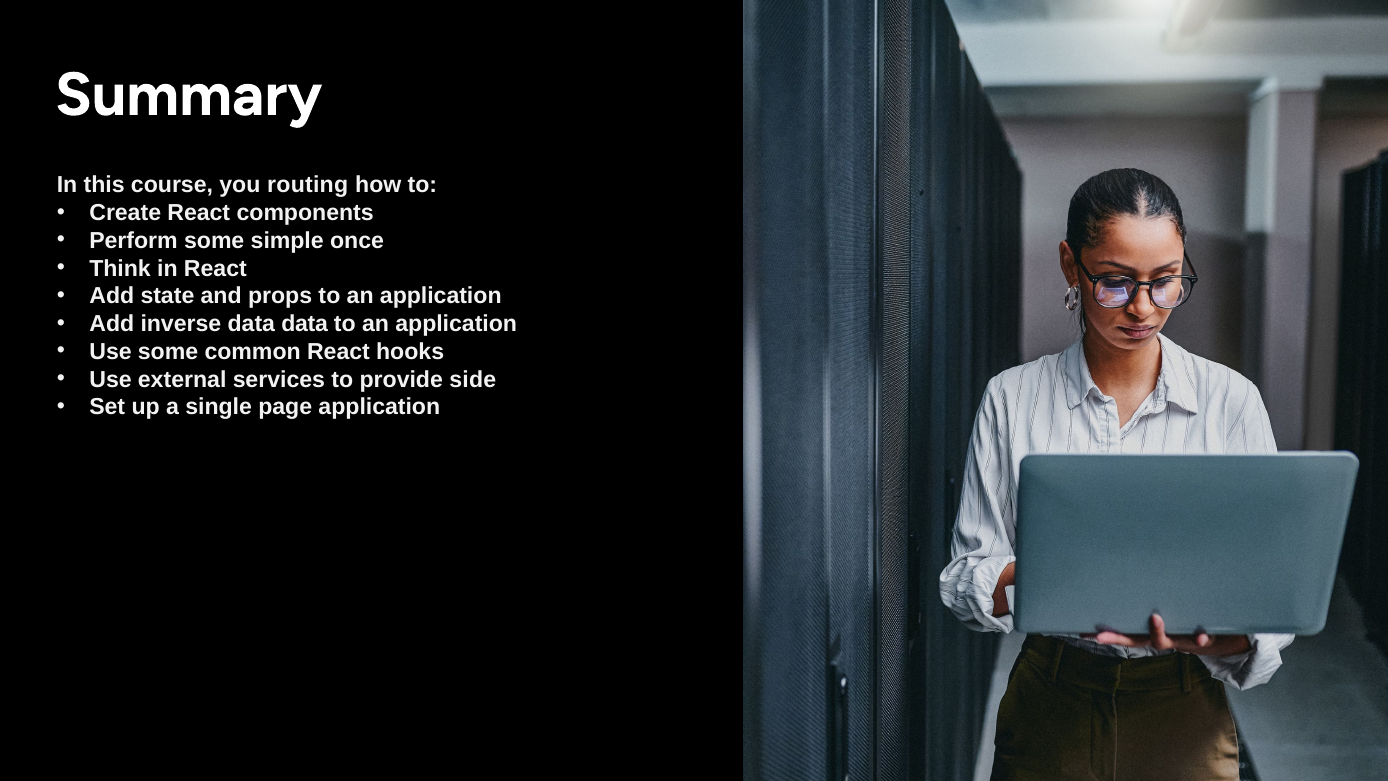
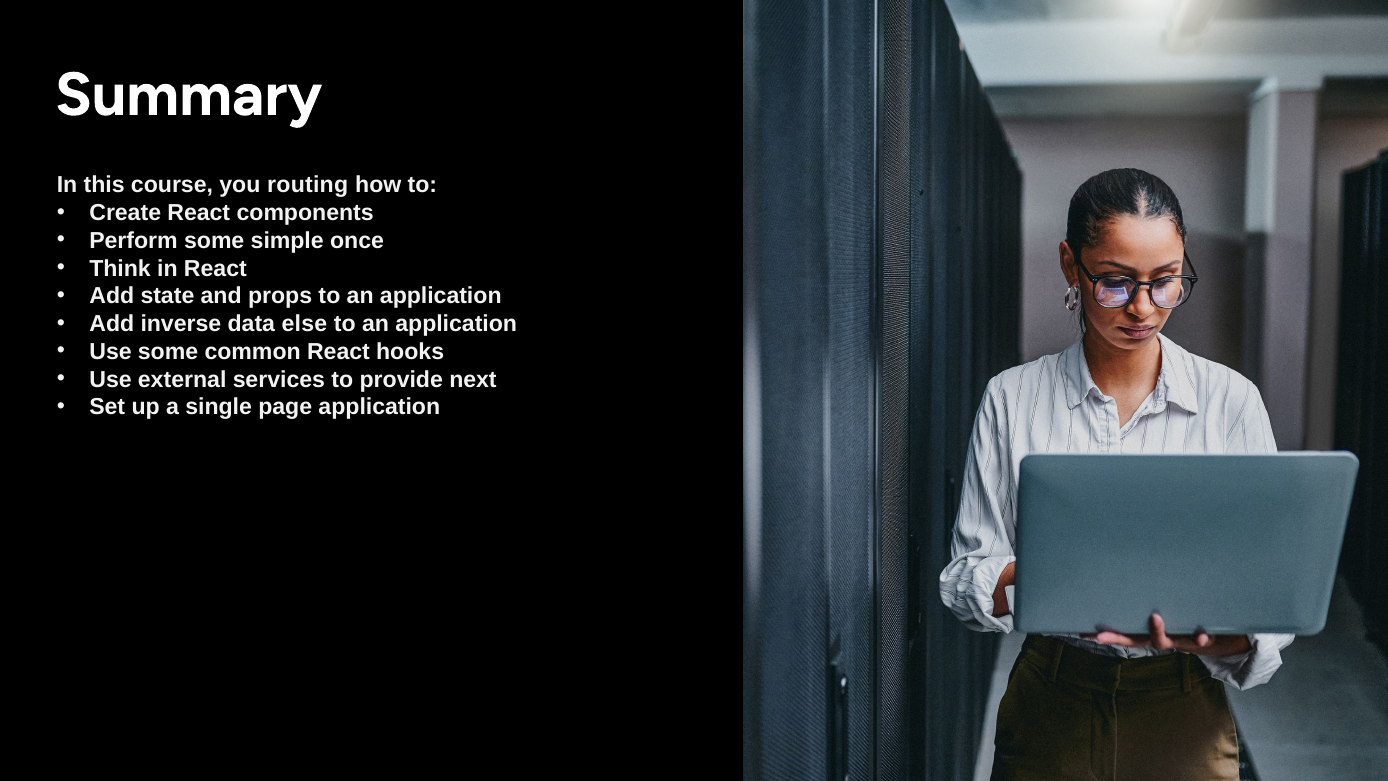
data data: data -> else
side: side -> next
